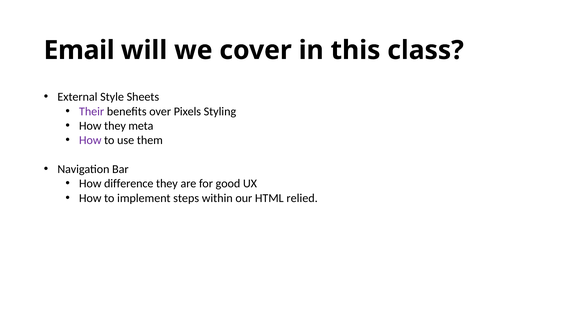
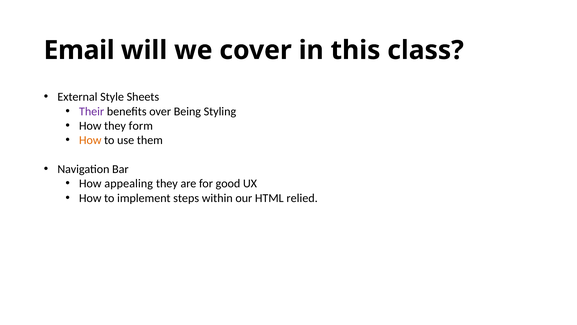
Pixels: Pixels -> Being
meta: meta -> form
How at (90, 140) colour: purple -> orange
difference: difference -> appealing
